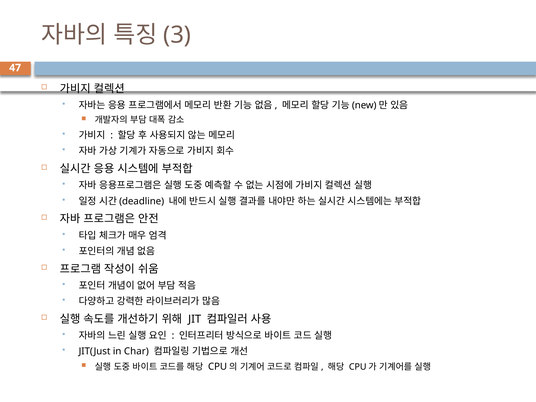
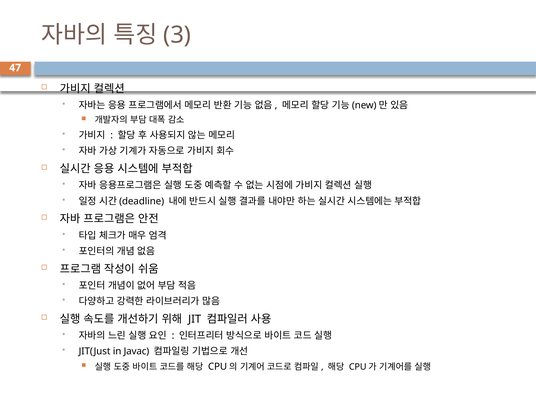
Char: Char -> Javac
